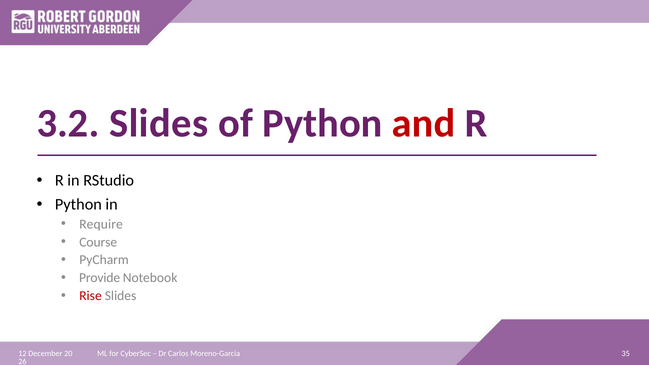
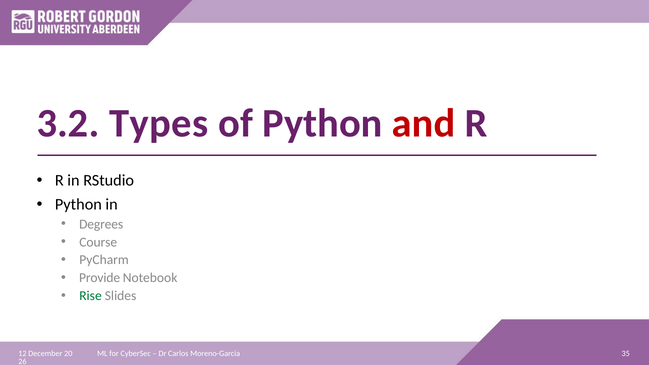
3.2 Slides: Slides -> Types
Require: Require -> Degrees
Rise colour: red -> green
